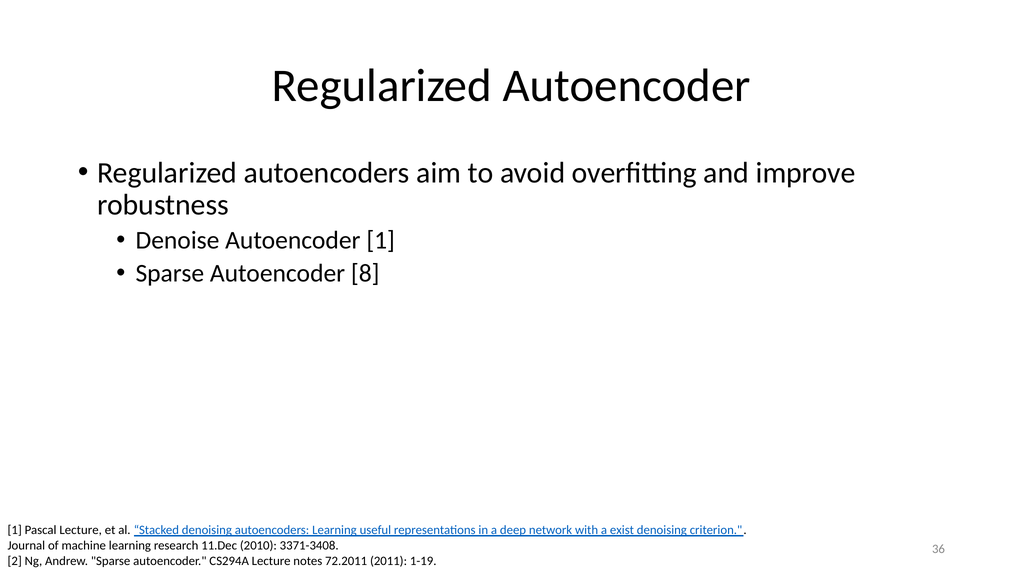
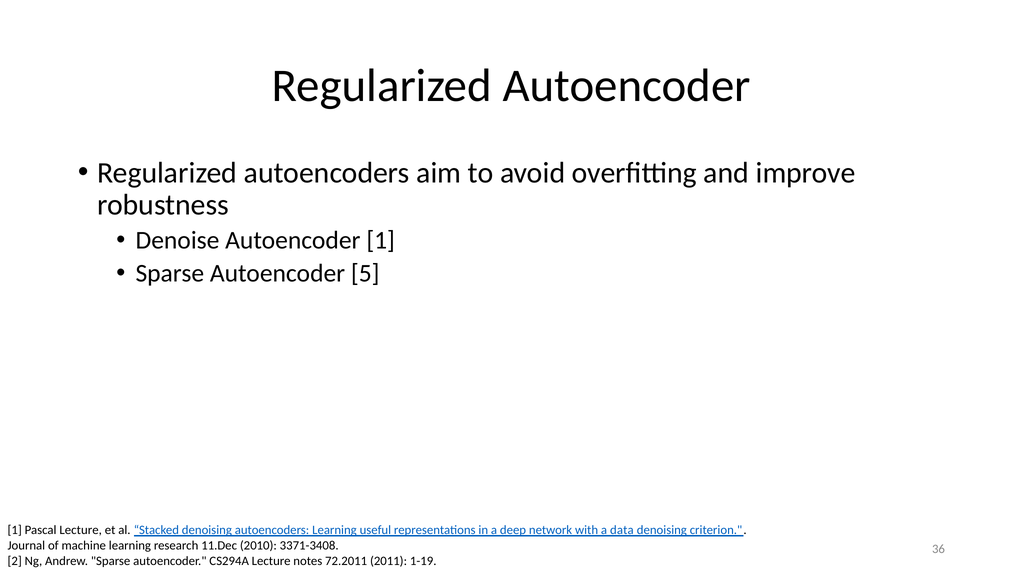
8: 8 -> 5
exist: exist -> data
